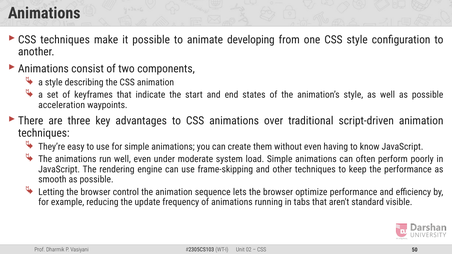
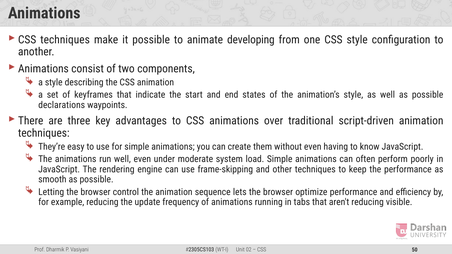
acceleration: acceleration -> declarations
aren't standard: standard -> reducing
